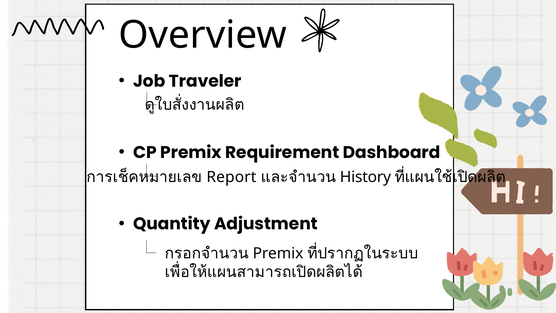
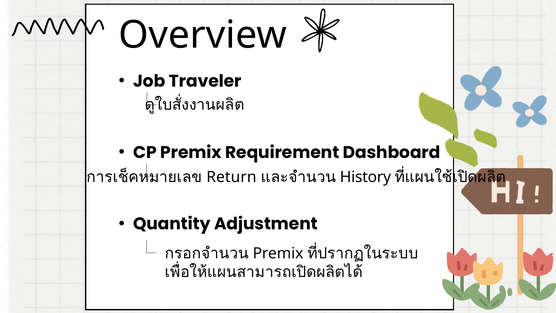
Report: Report -> Return
